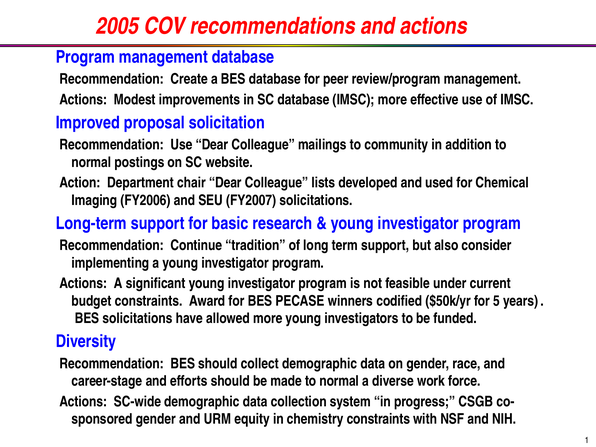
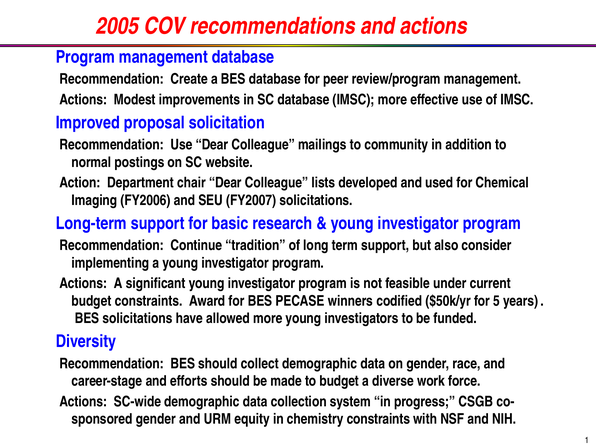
made to normal: normal -> budget
